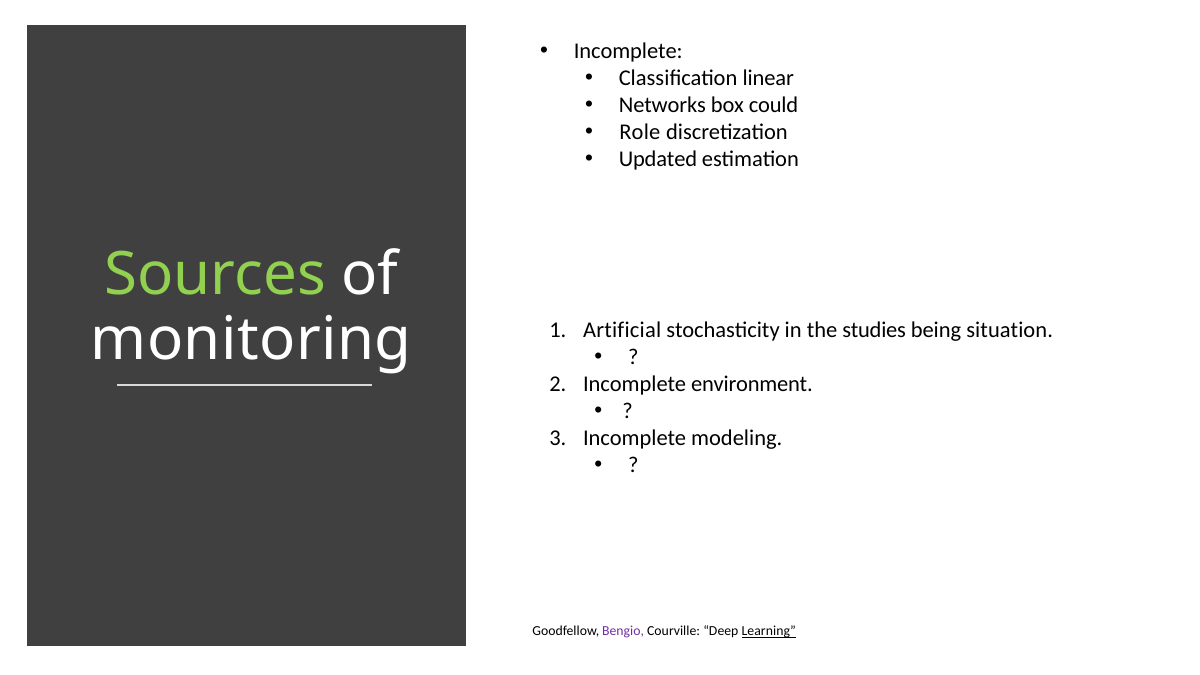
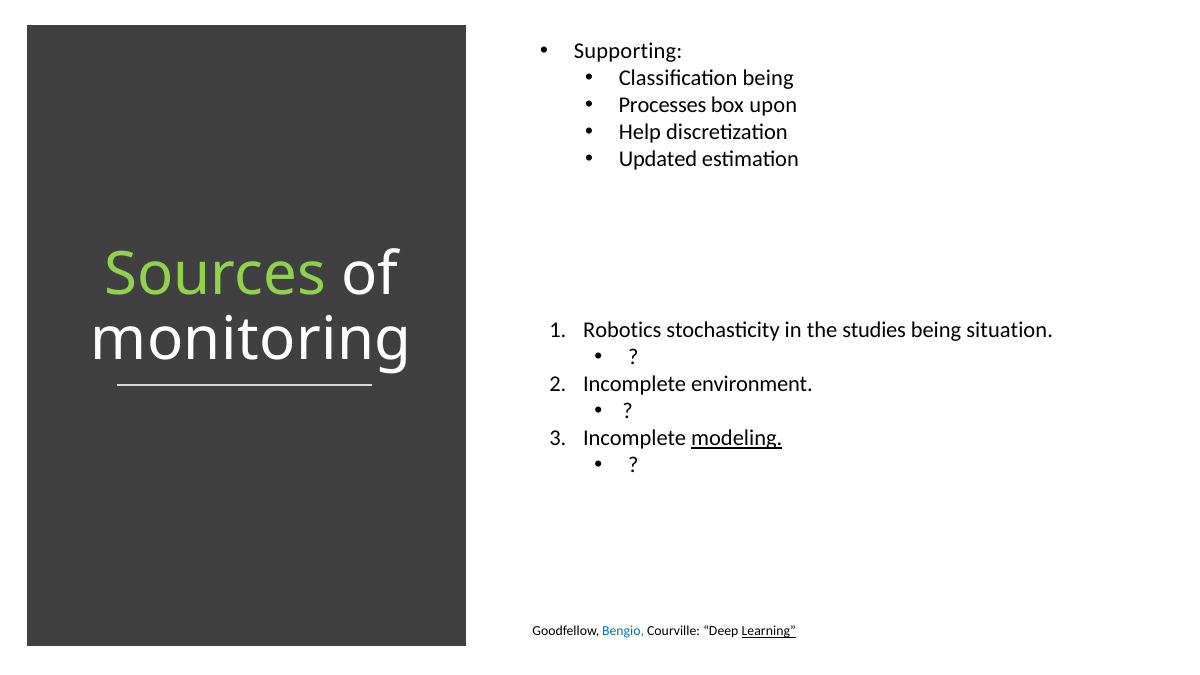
Incomplete at (628, 51): Incomplete -> Supporting
Classification linear: linear -> being
Networks: Networks -> Processes
could: could -> upon
Role: Role -> Help
Artificial: Artificial -> Robotics
modeling underline: none -> present
Bengio colour: purple -> blue
